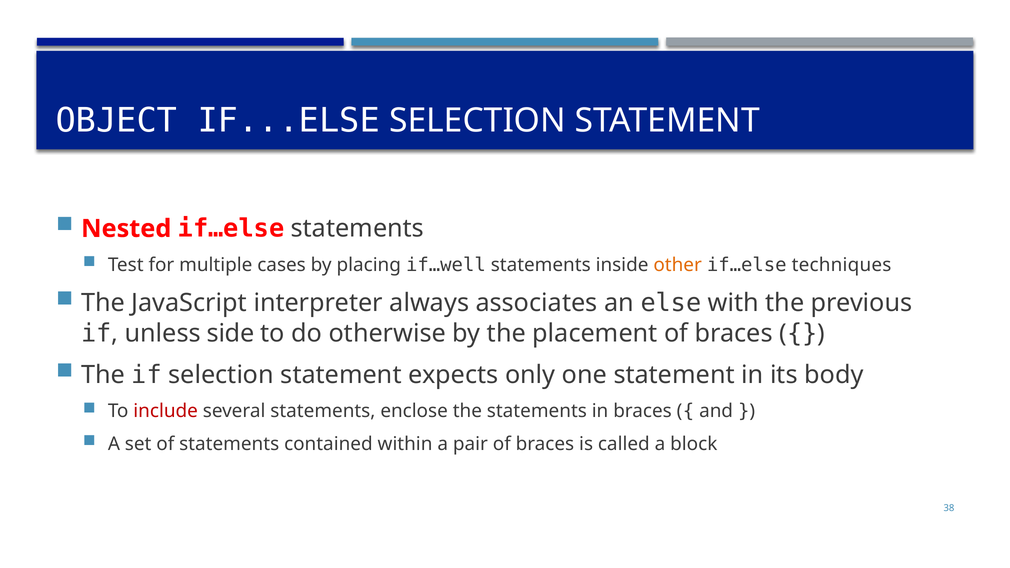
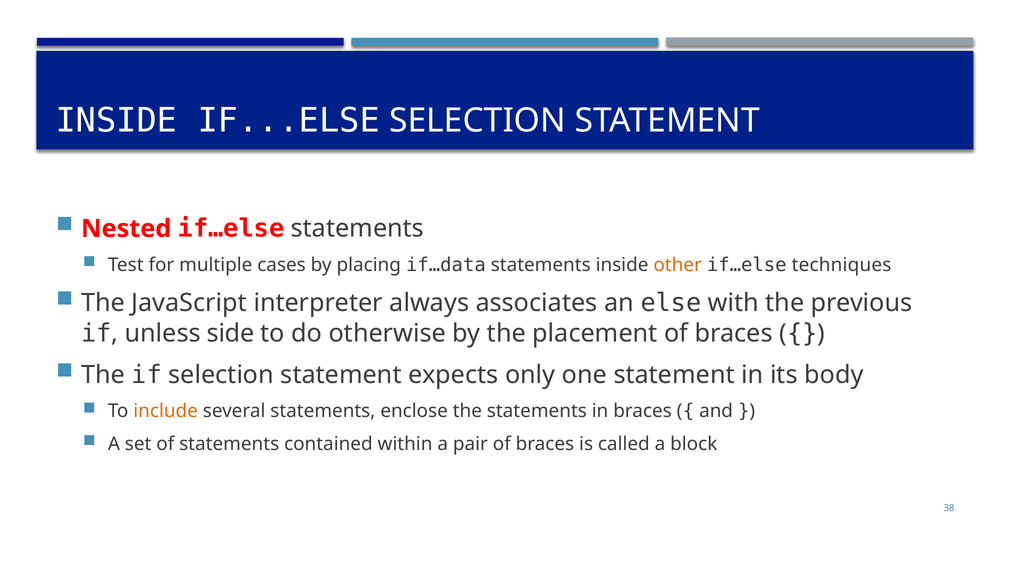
OBJECT at (116, 120): OBJECT -> INSIDE
if…well: if…well -> if…data
include colour: red -> orange
